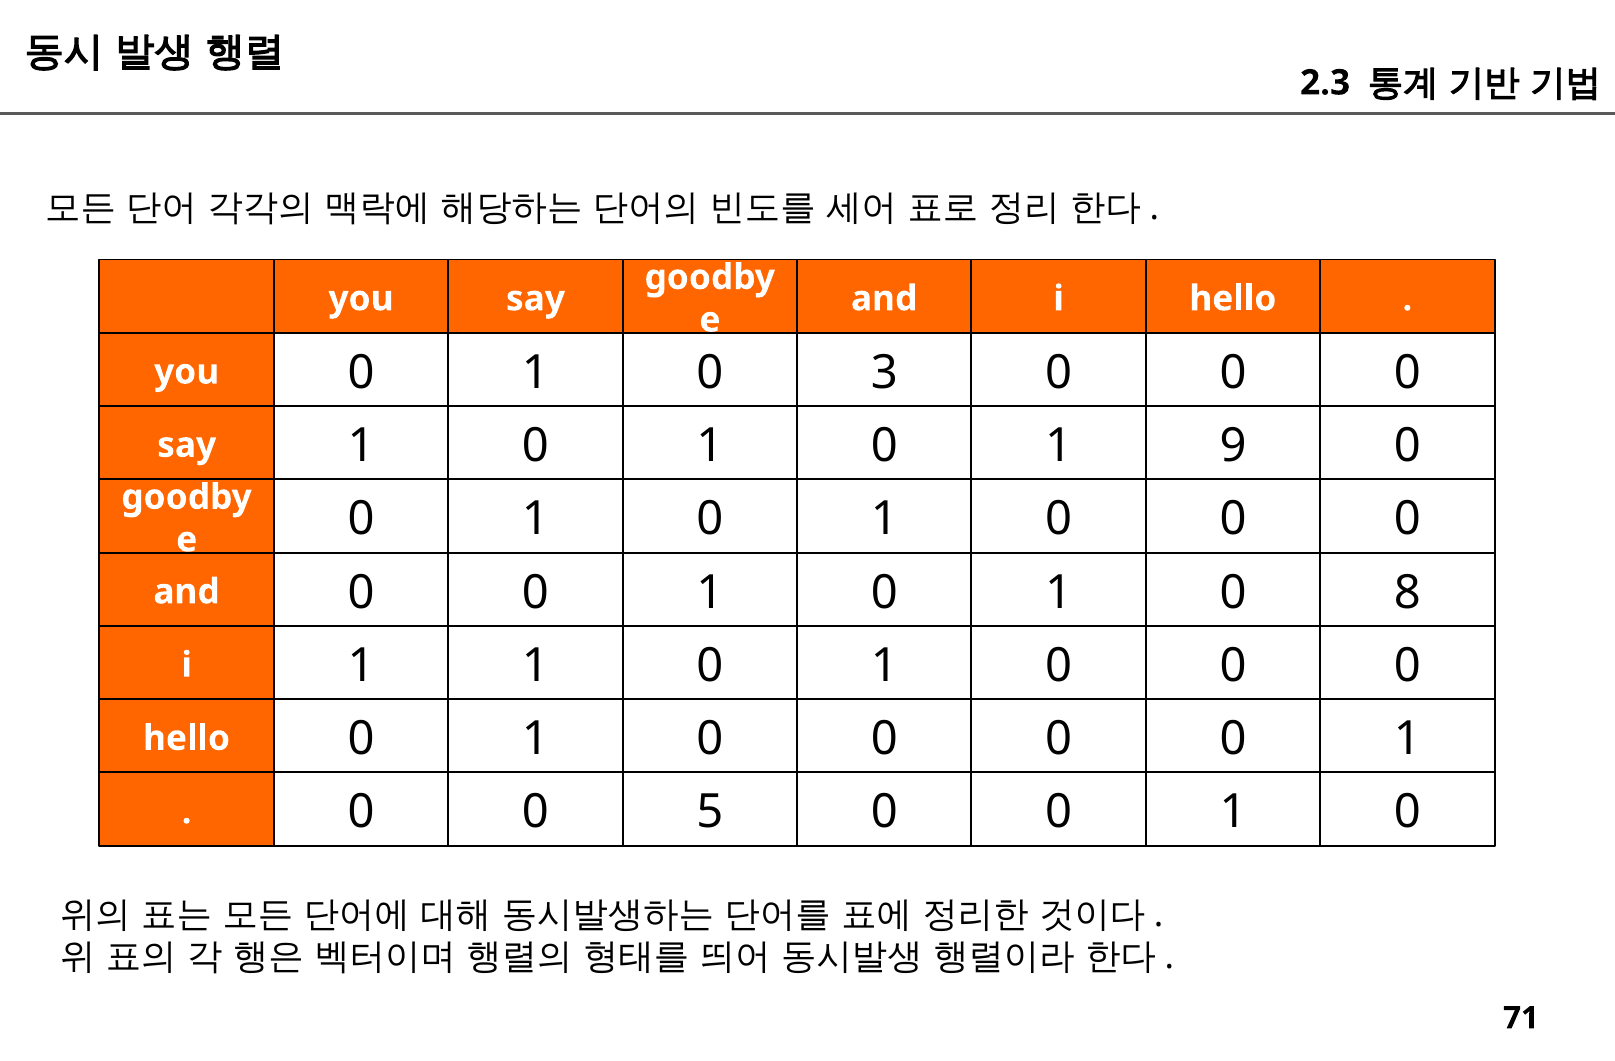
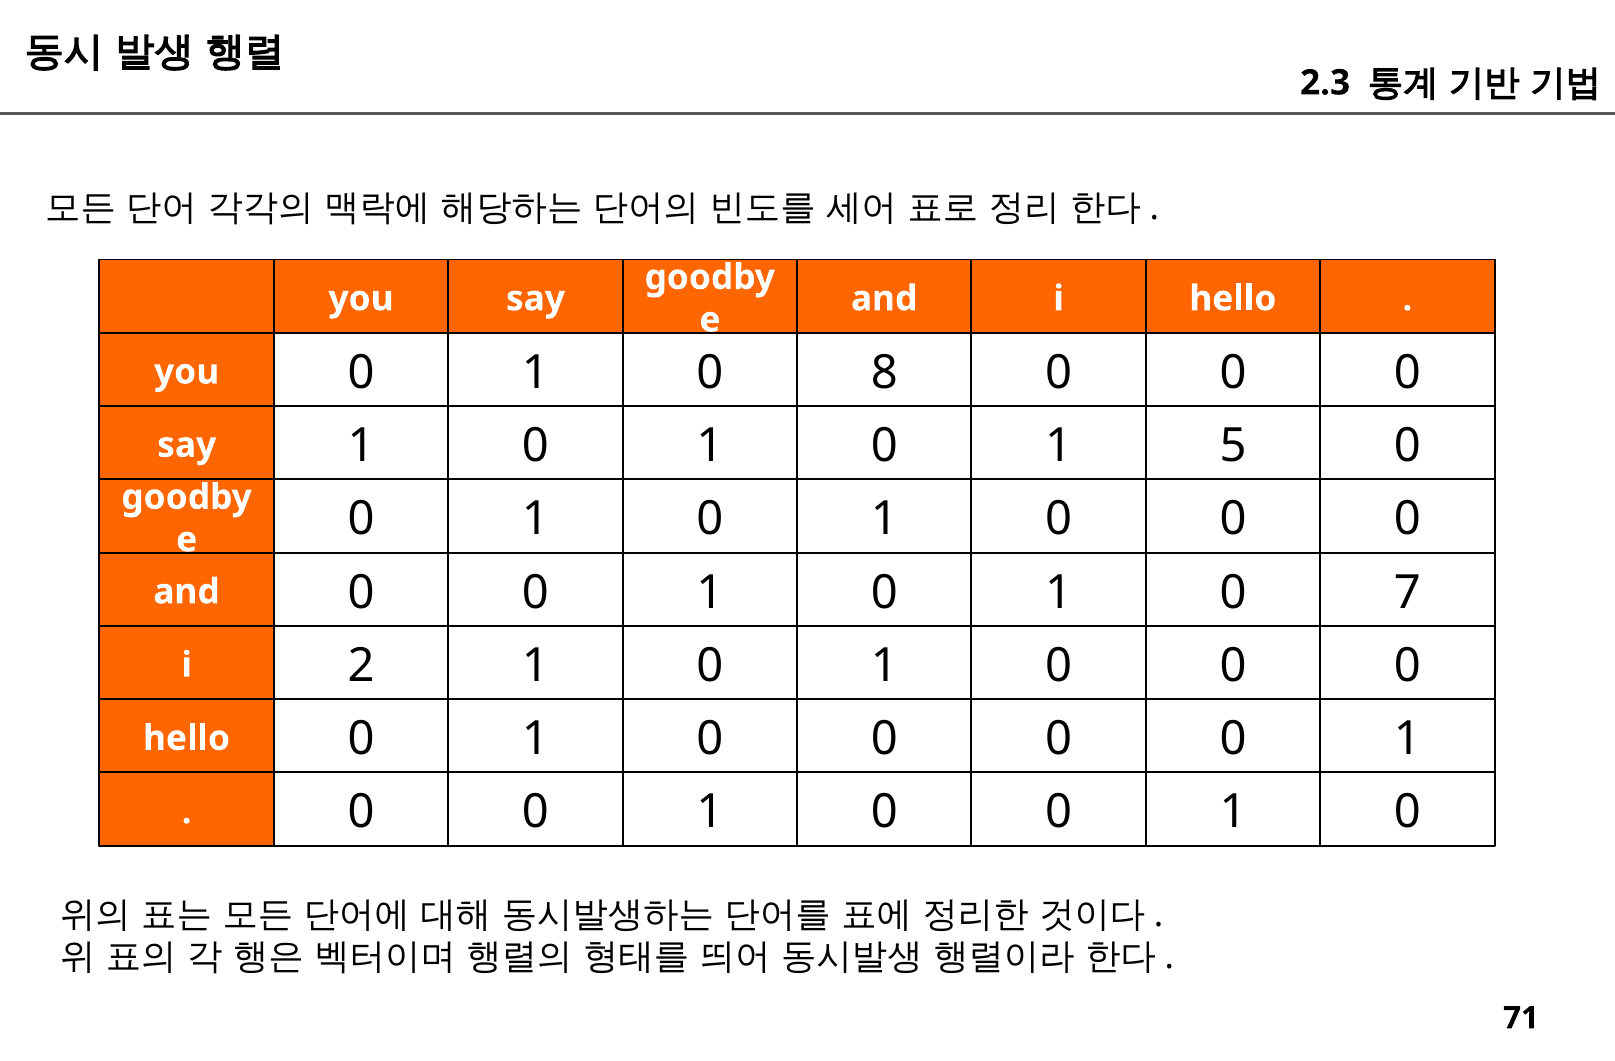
3: 3 -> 8
9: 9 -> 5
8: 8 -> 7
i 1: 1 -> 2
5 at (710, 812): 5 -> 1
